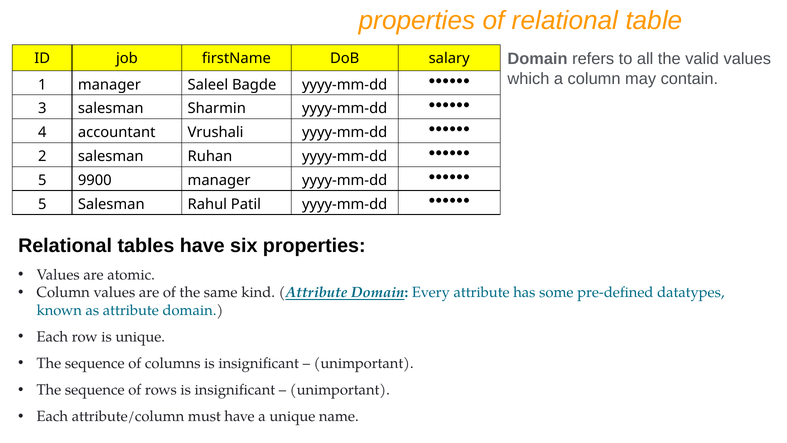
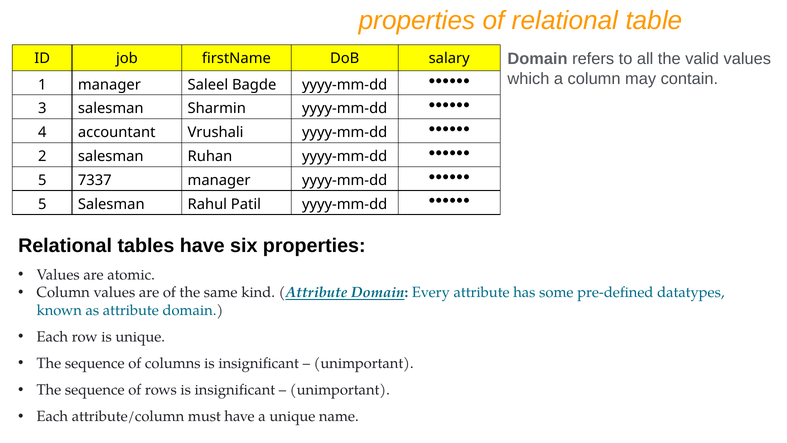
9900: 9900 -> 7337
